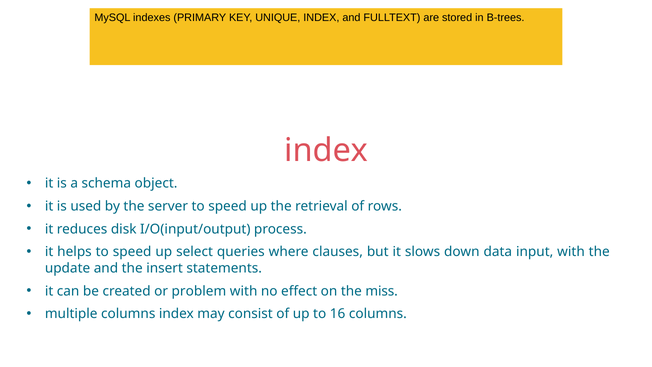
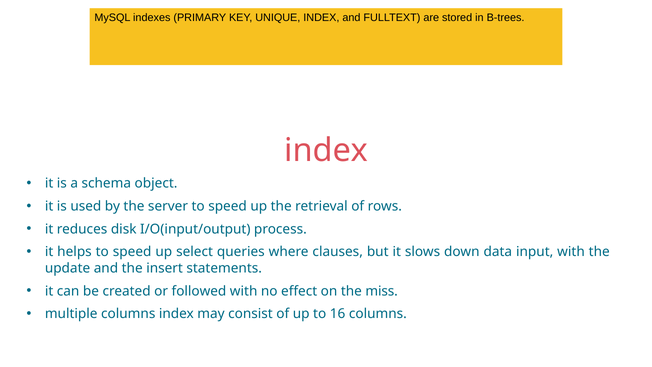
problem: problem -> followed
